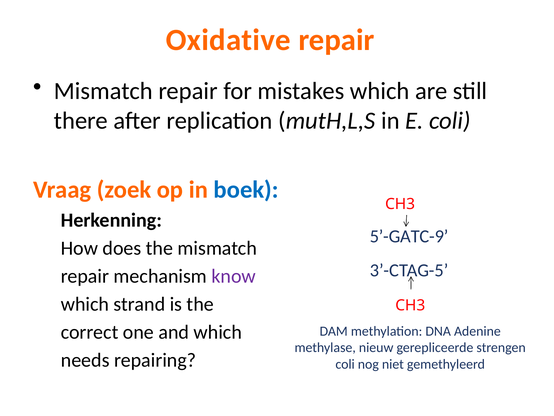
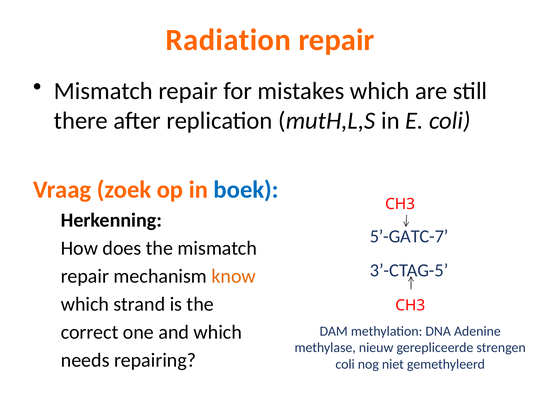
Oxidative: Oxidative -> Radiation
5’-GATC-9: 5’-GATC-9 -> 5’-GATC-7
know colour: purple -> orange
